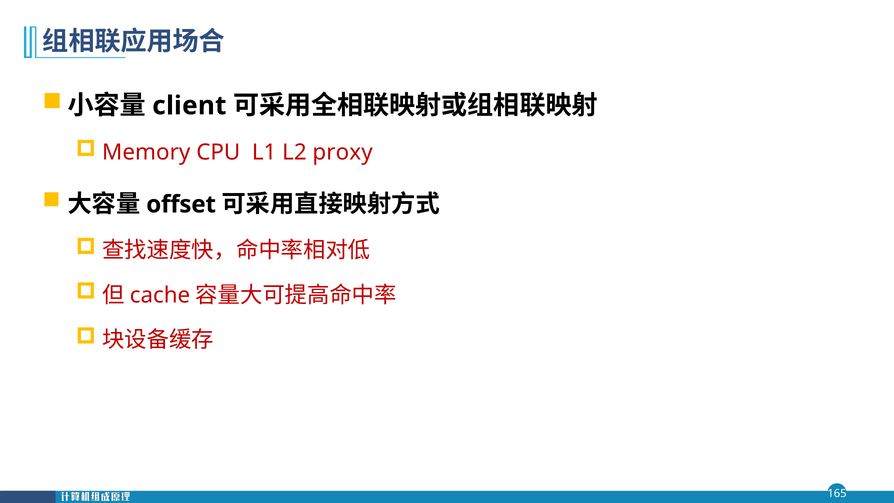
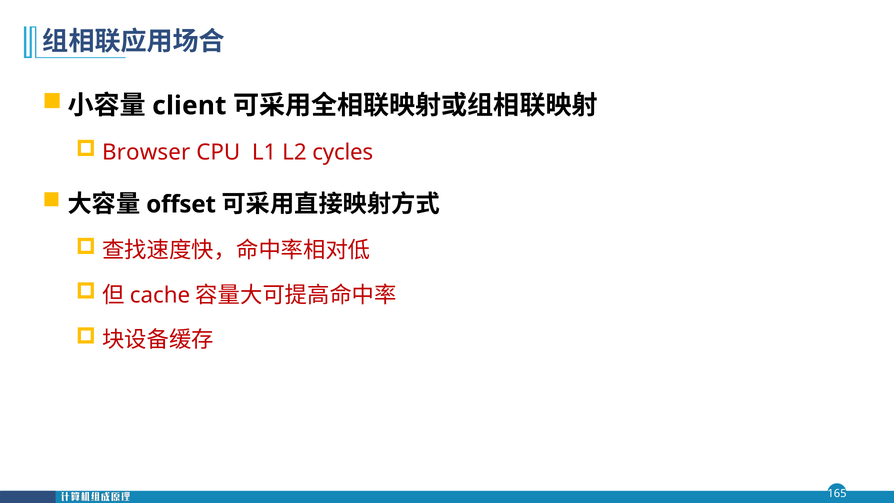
Memory: Memory -> Browser
proxy: proxy -> cycles
